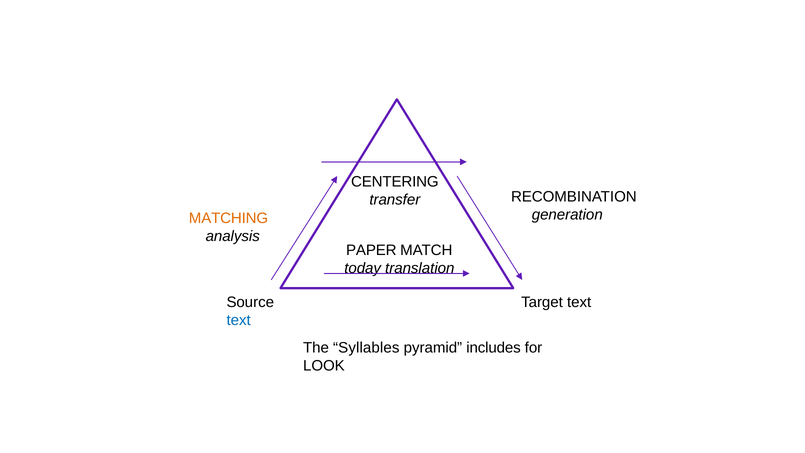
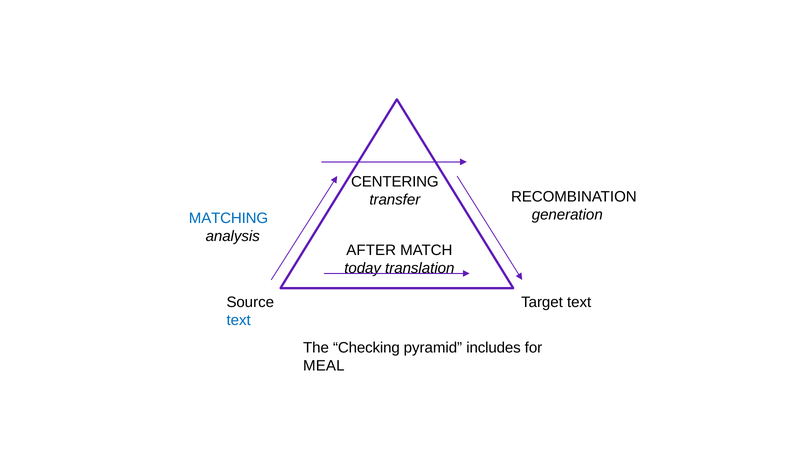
MATCHING colour: orange -> blue
PAPER: PAPER -> AFTER
Syllables: Syllables -> Checking
LOOK: LOOK -> MEAL
